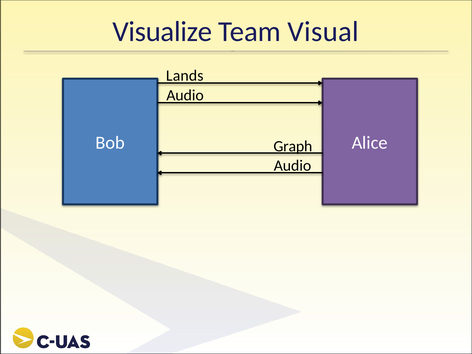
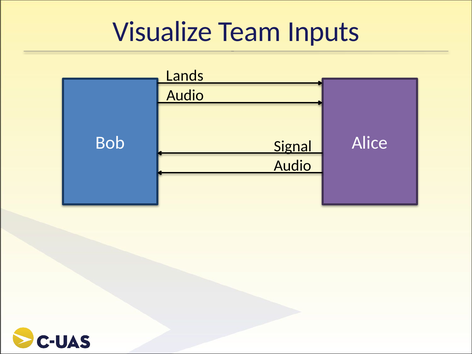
Visual: Visual -> Inputs
Graph: Graph -> Signal
